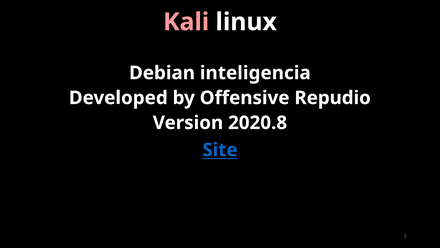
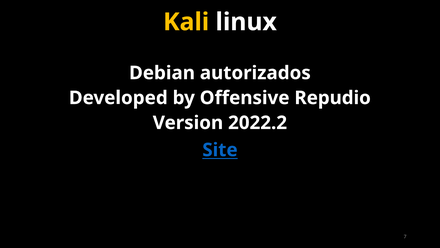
Kali colour: pink -> yellow
inteligencia: inteligencia -> autorizados
2020.8: 2020.8 -> 2022.2
